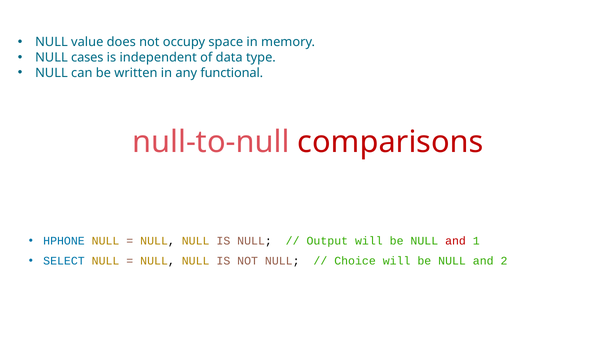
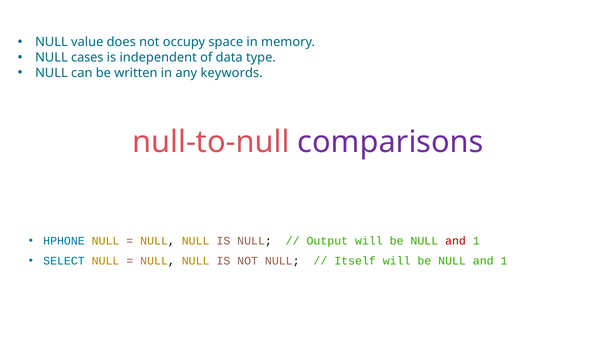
functional: functional -> keywords
comparisons colour: red -> purple
Choice: Choice -> Itself
2 at (504, 261): 2 -> 1
